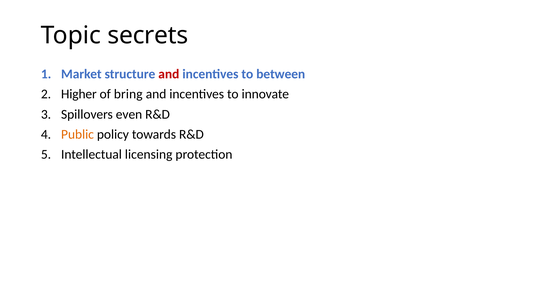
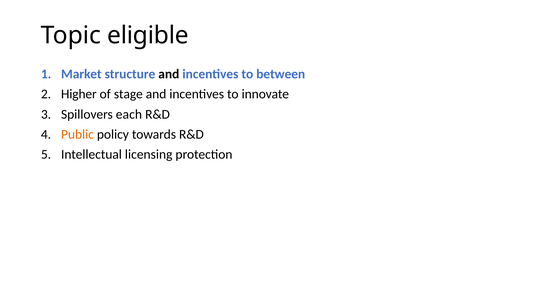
secrets: secrets -> eligible
and at (169, 74) colour: red -> black
bring: bring -> stage
even: even -> each
